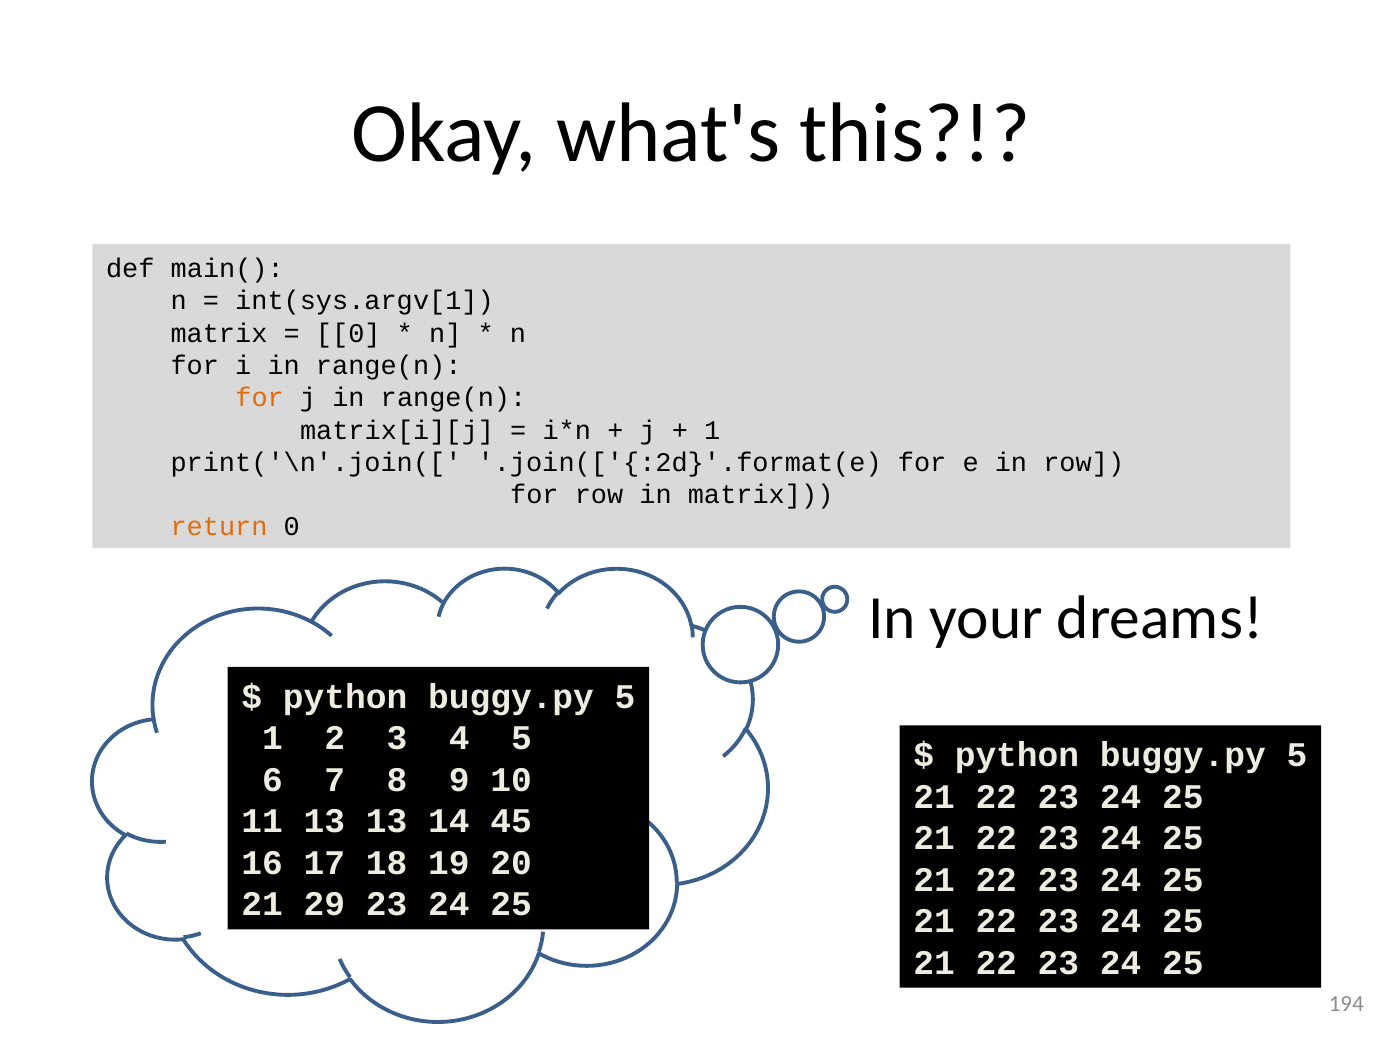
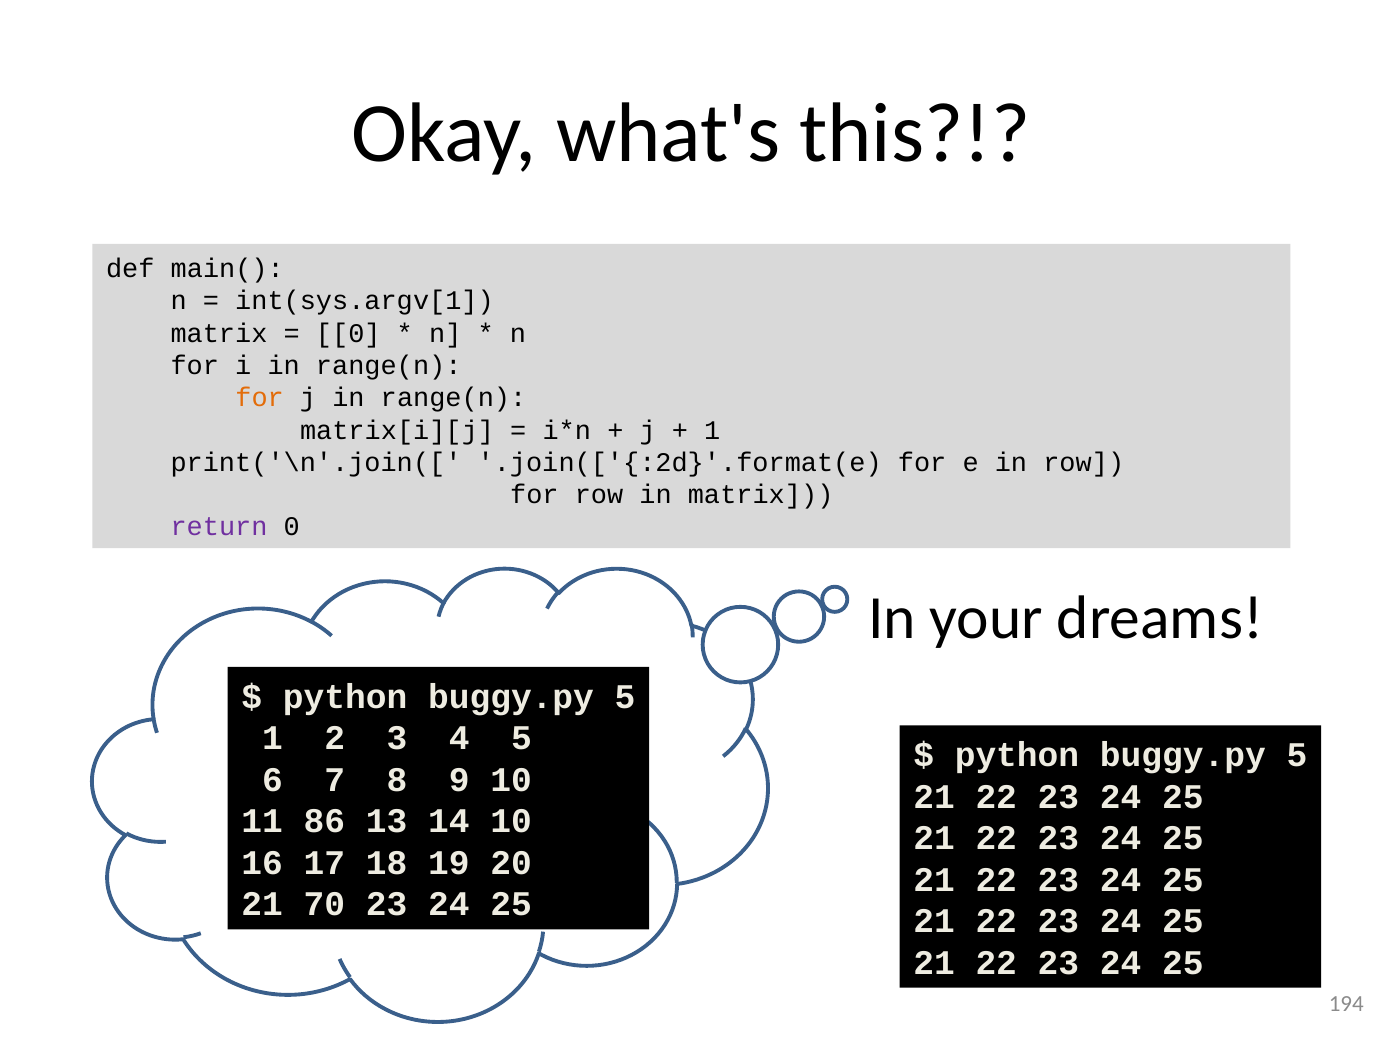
return colour: orange -> purple
11 13: 13 -> 86
14 45: 45 -> 10
29: 29 -> 70
